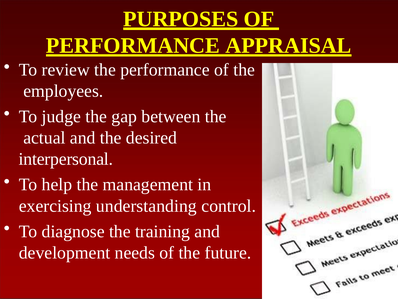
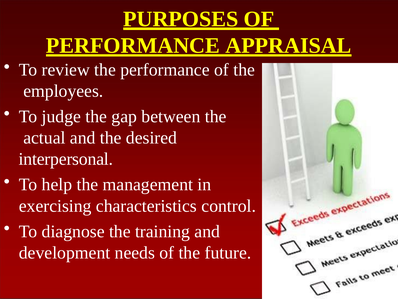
understanding: understanding -> characteristics
